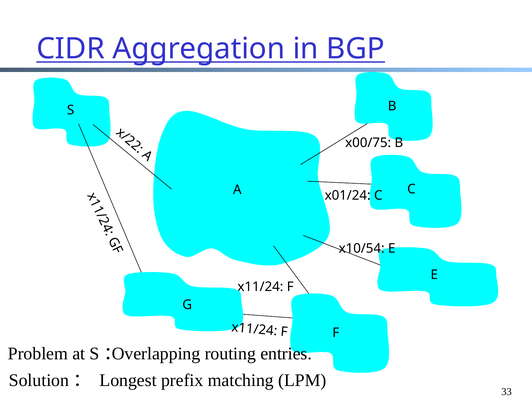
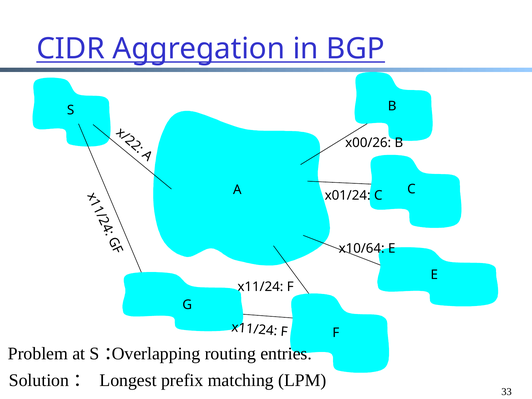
x00/75: x00/75 -> x00/26
x10/54: x10/54 -> x10/64
